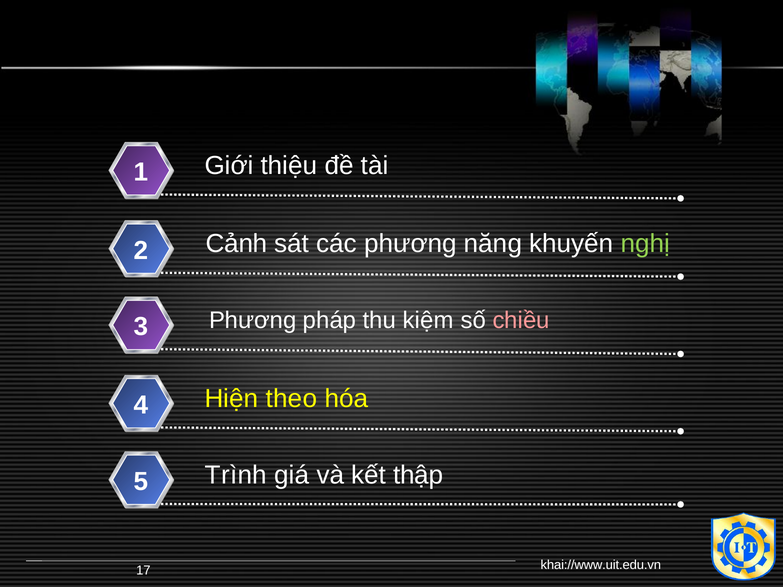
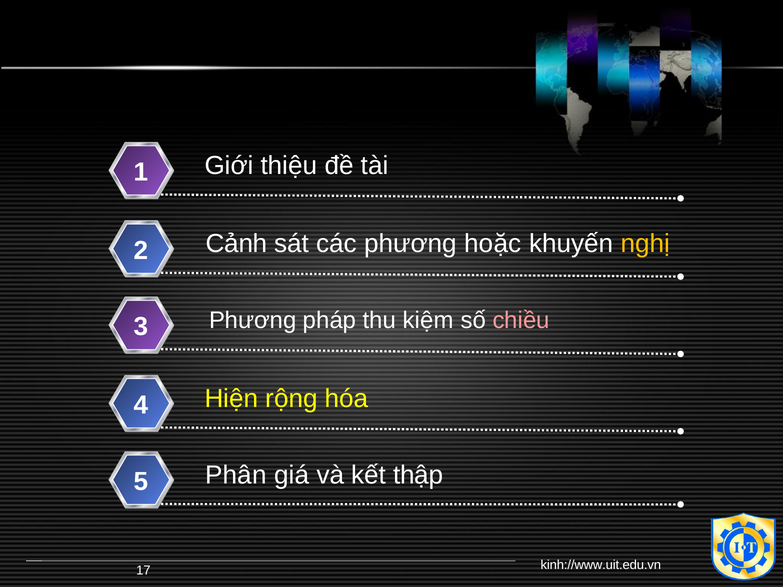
năng: năng -> hoặc
nghị colour: light green -> yellow
theo: theo -> rộng
Trình: Trình -> Phân
khai://www.uit.edu.vn: khai://www.uit.edu.vn -> kinh://www.uit.edu.vn
